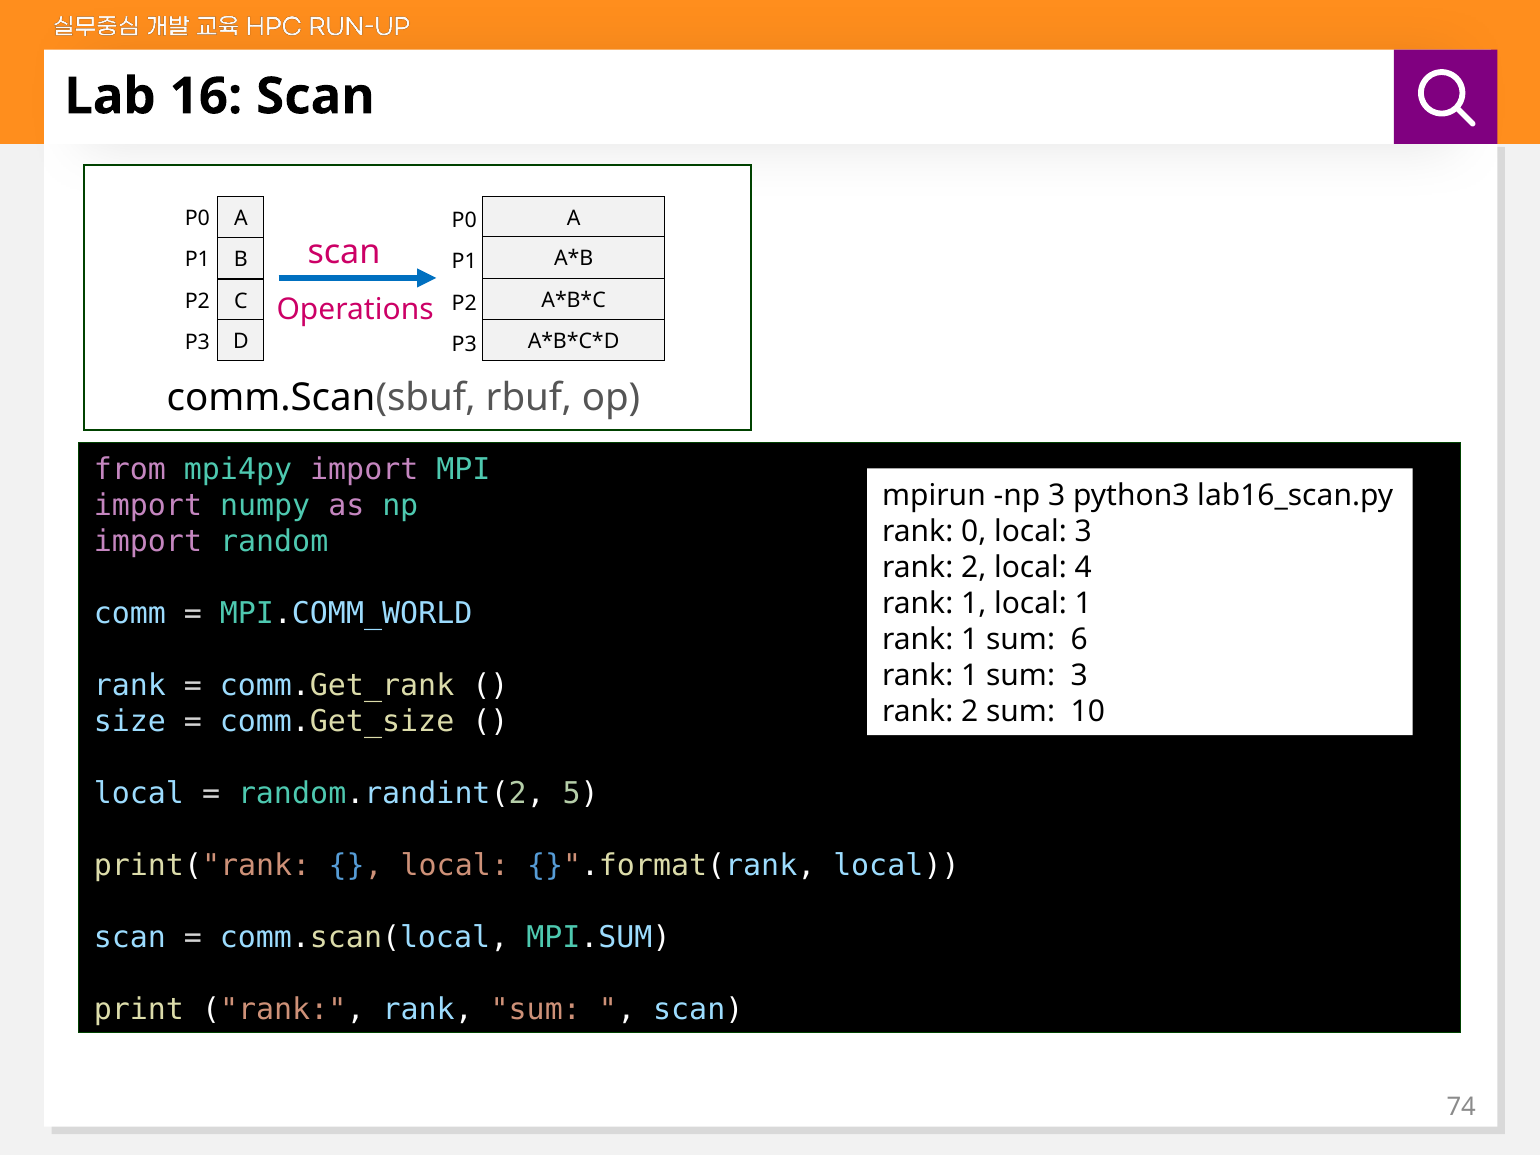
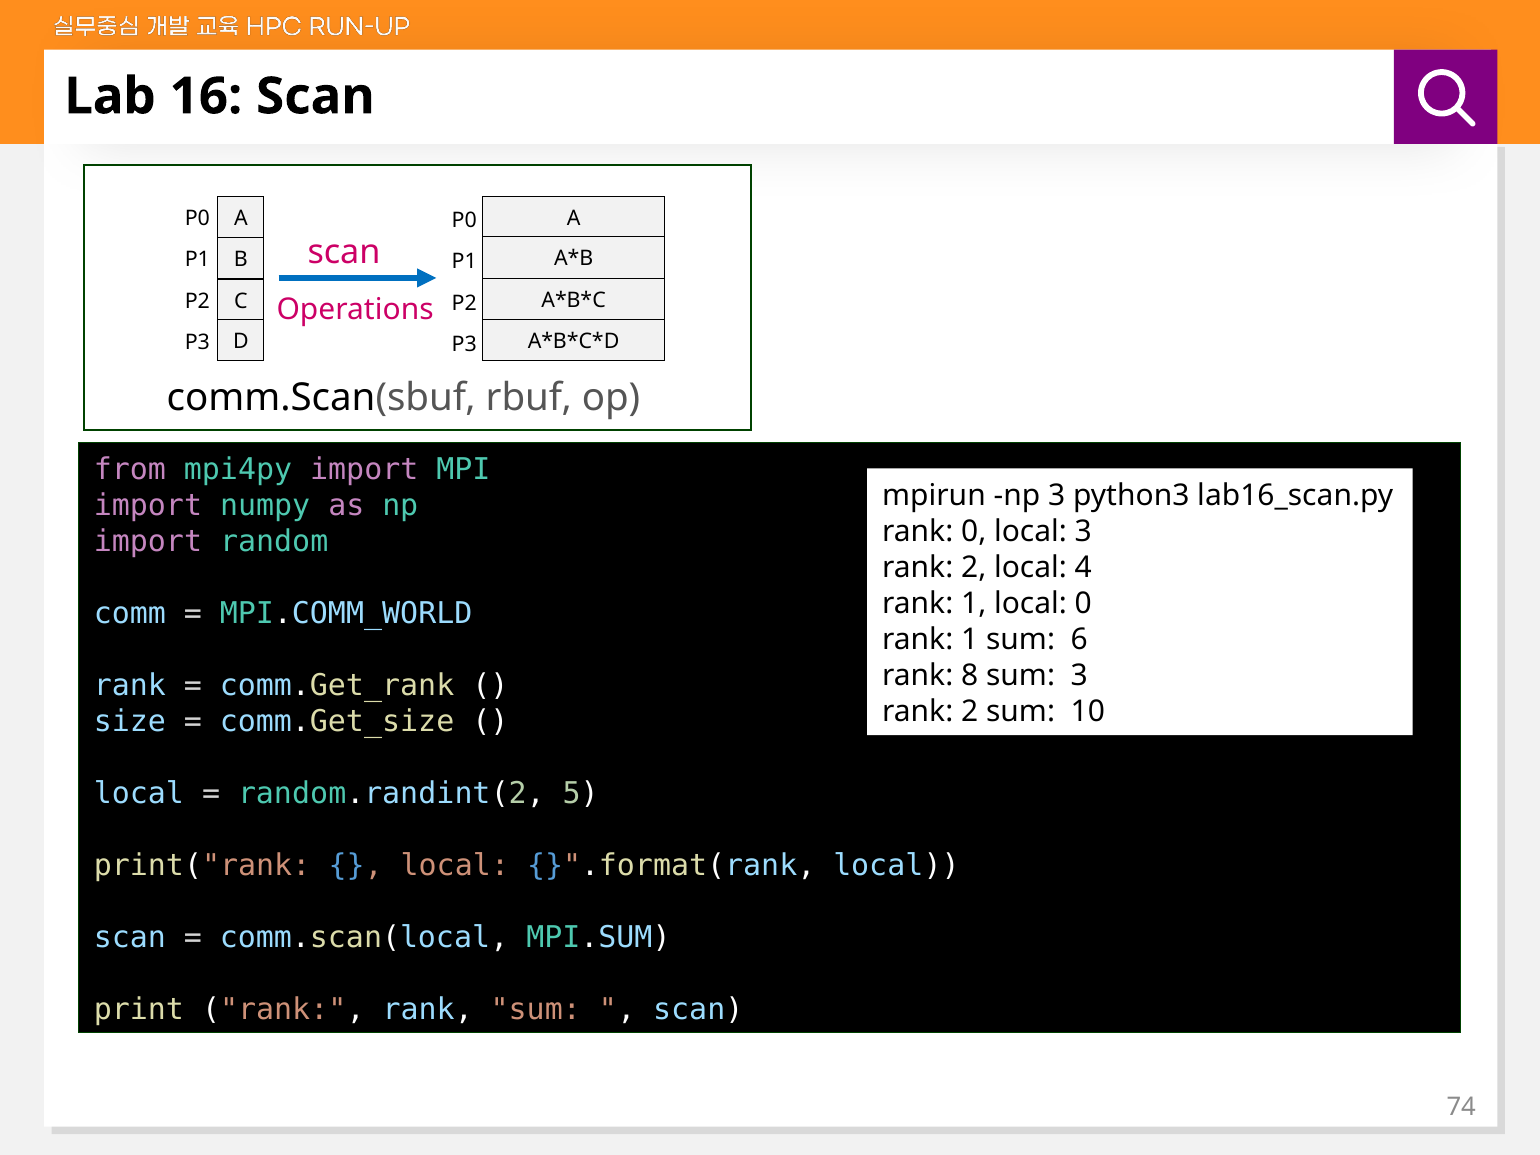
local 1: 1 -> 0
1 at (970, 676): 1 -> 8
